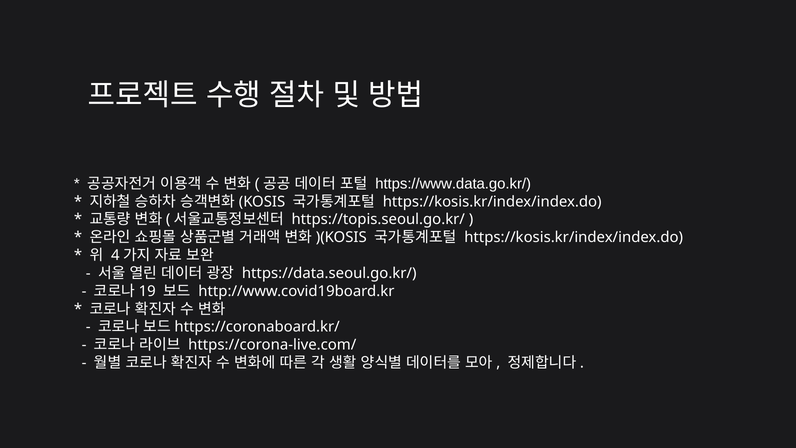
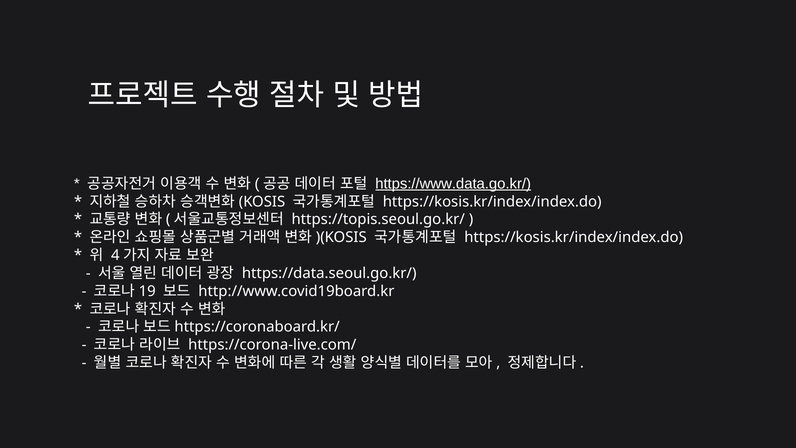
https://www.data.go.kr/ underline: none -> present
